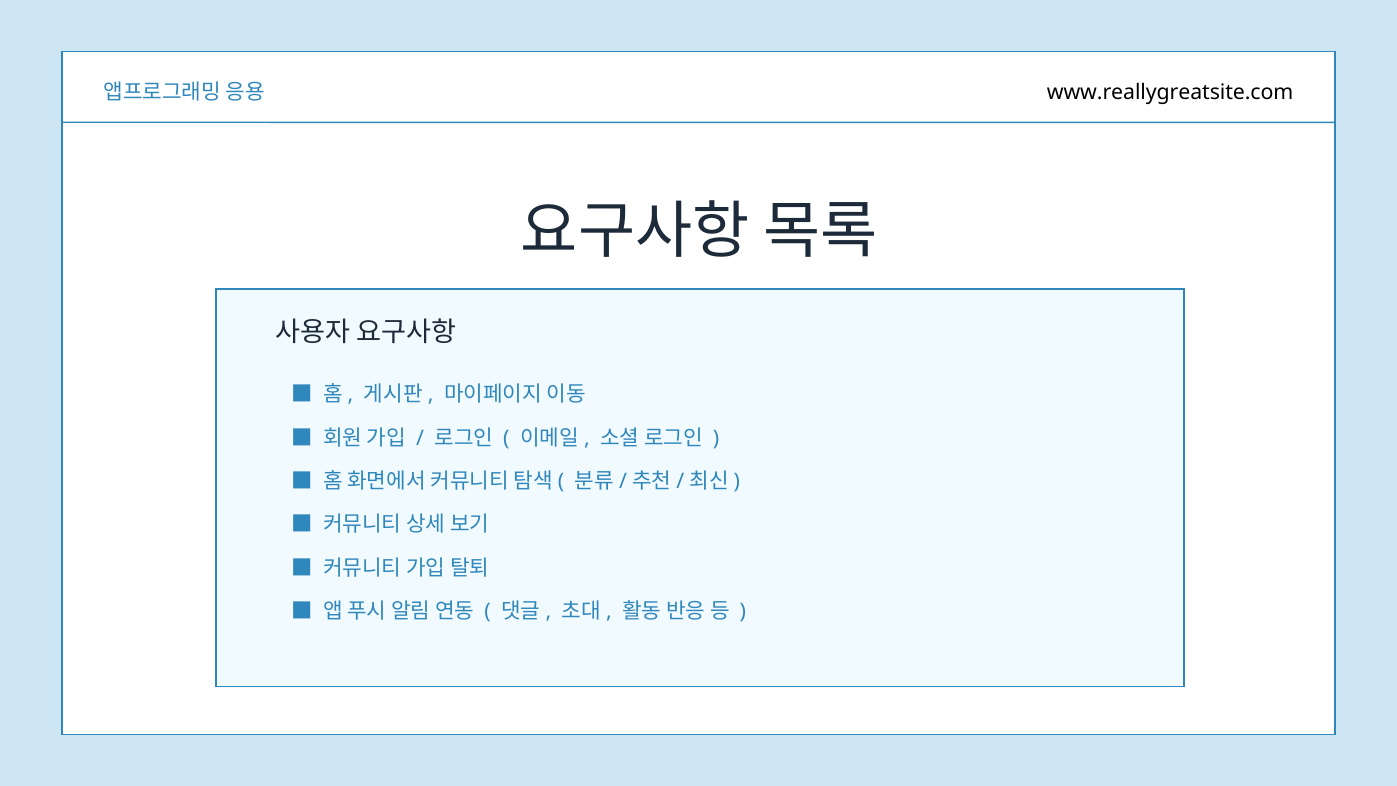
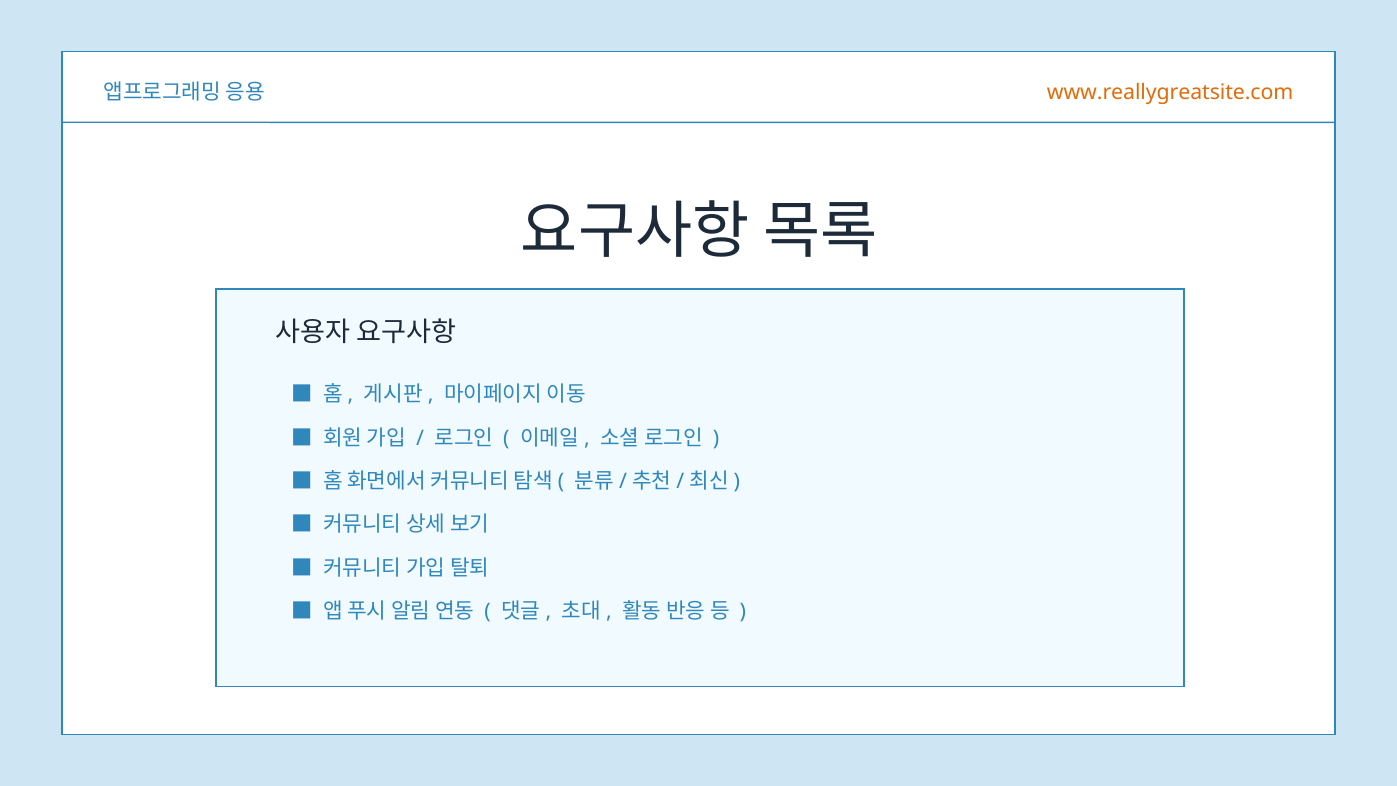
www.reallygreatsite.com colour: black -> orange
